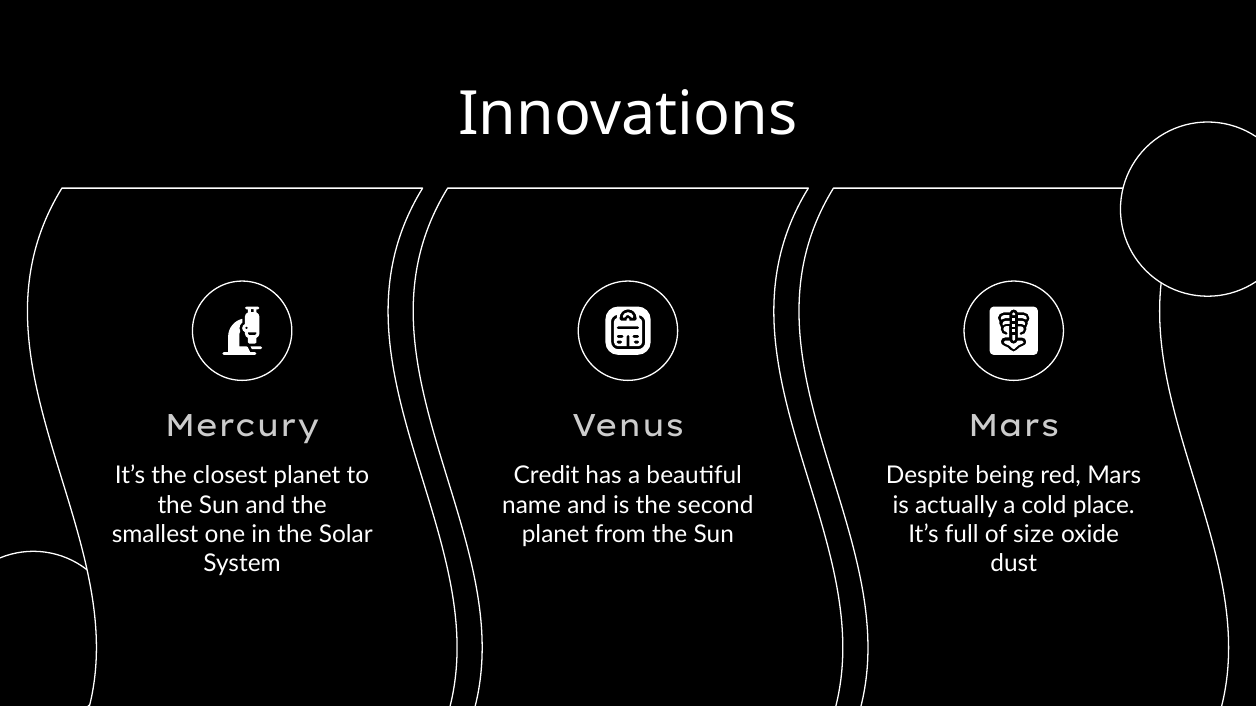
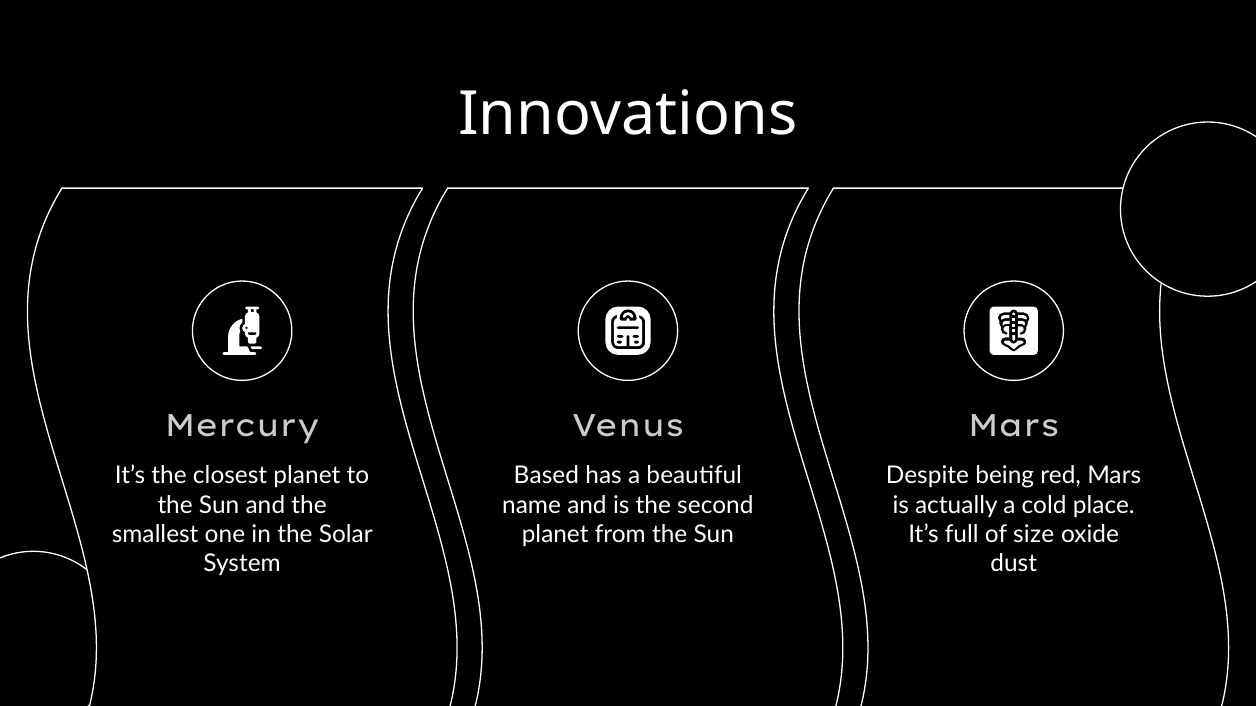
Credit: Credit -> Based
